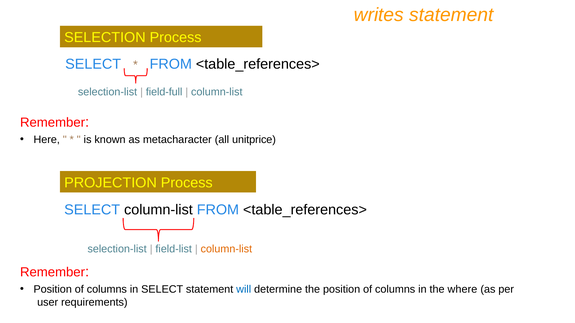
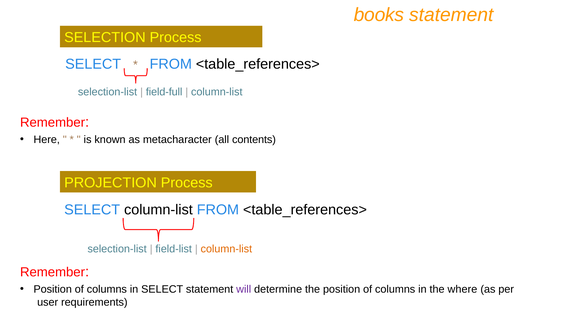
writes: writes -> books
unitprice: unitprice -> contents
will colour: blue -> purple
